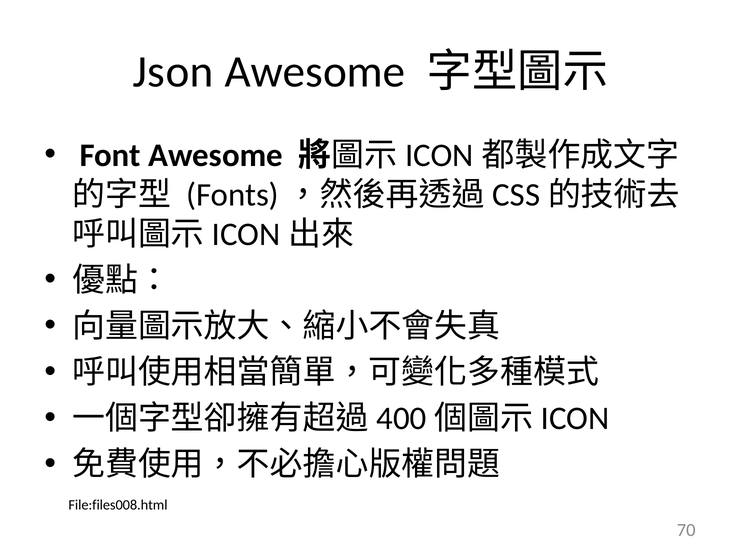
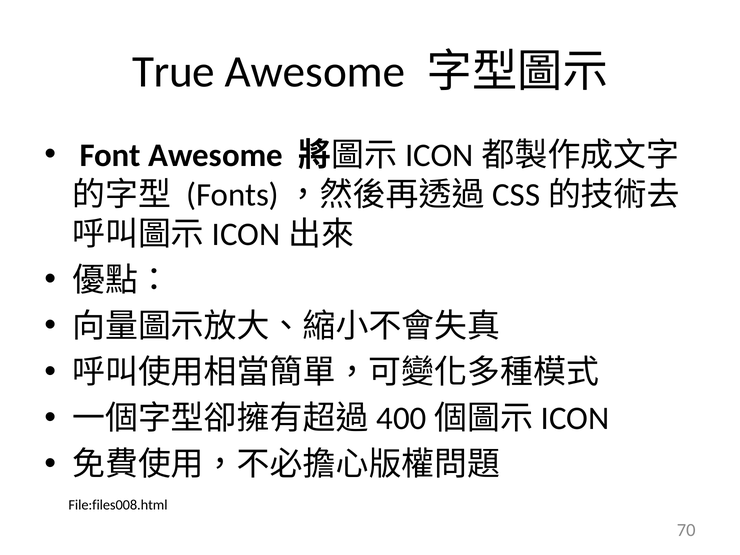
Json: Json -> True
